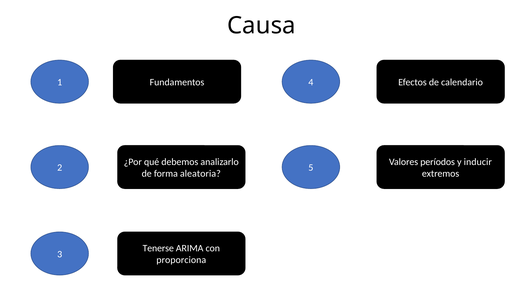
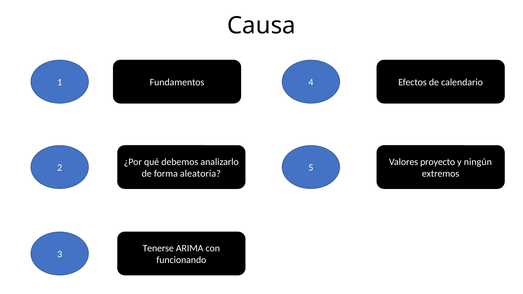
períodos: períodos -> proyecto
inducir: inducir -> ningún
proporciona: proporciona -> funcionando
